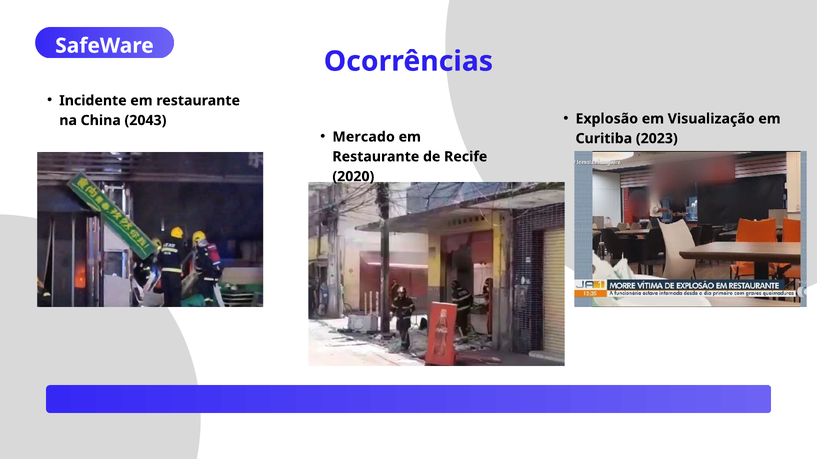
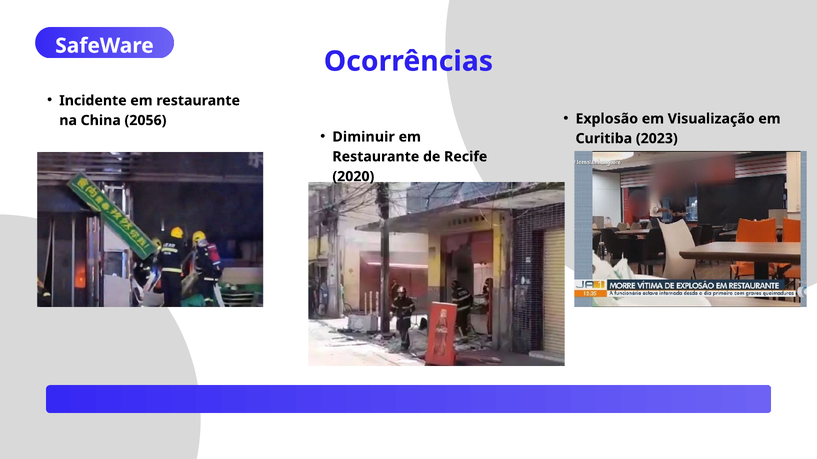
2043: 2043 -> 2056
Mercado: Mercado -> Diminuir
